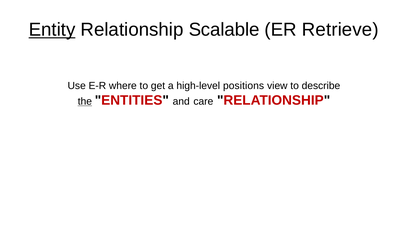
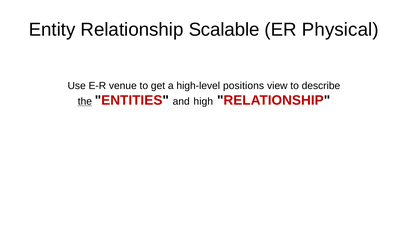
Entity underline: present -> none
Retrieve: Retrieve -> Physical
where: where -> venue
care: care -> high
